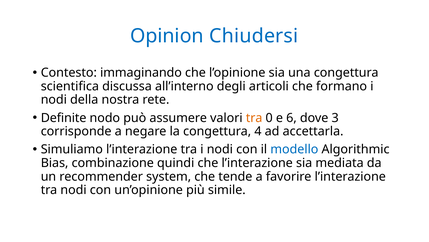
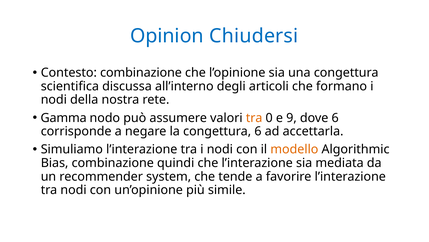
Contesto immaginando: immaginando -> combinazione
Definite: Definite -> Gamma
6: 6 -> 9
dove 3: 3 -> 6
congettura 4: 4 -> 6
modello colour: blue -> orange
